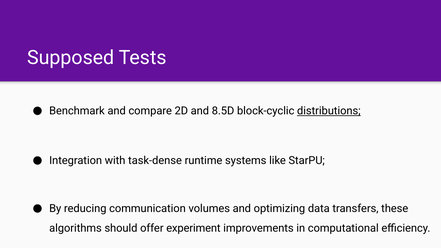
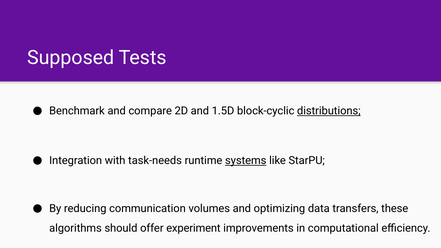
8.5D: 8.5D -> 1.5D
task-dense: task-dense -> task-needs
systems underline: none -> present
